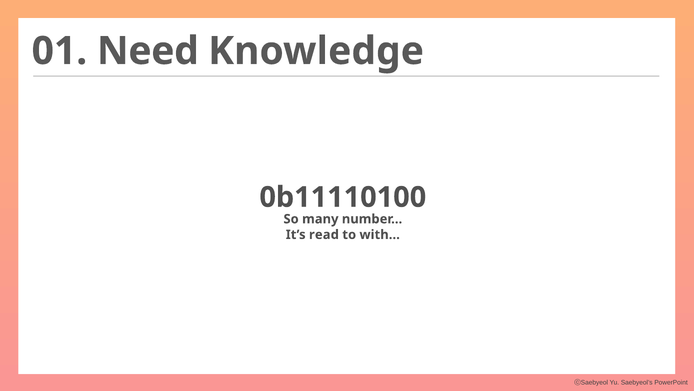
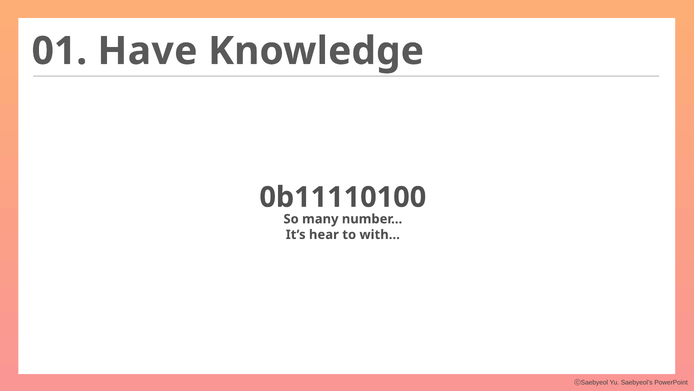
Need: Need -> Have
read: read -> hear
